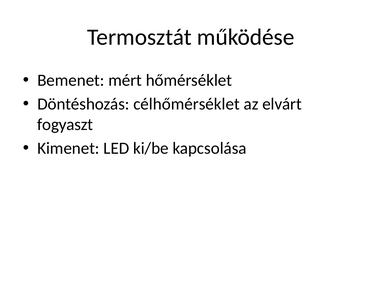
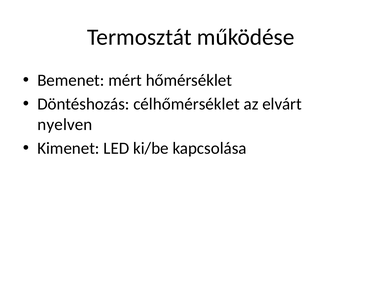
fogyaszt: fogyaszt -> nyelven
